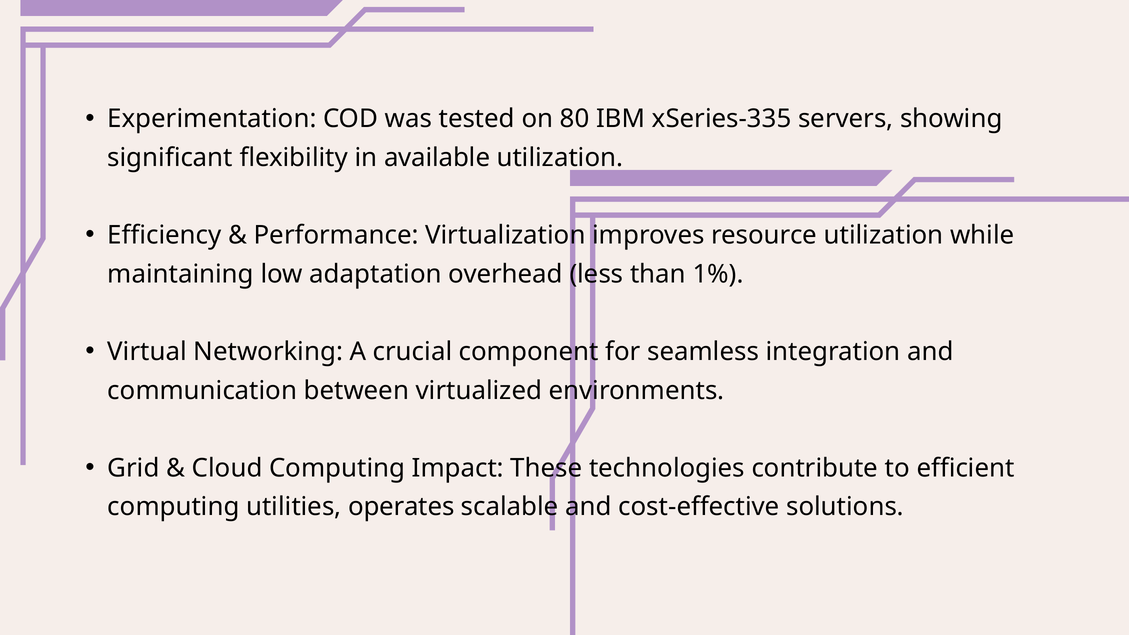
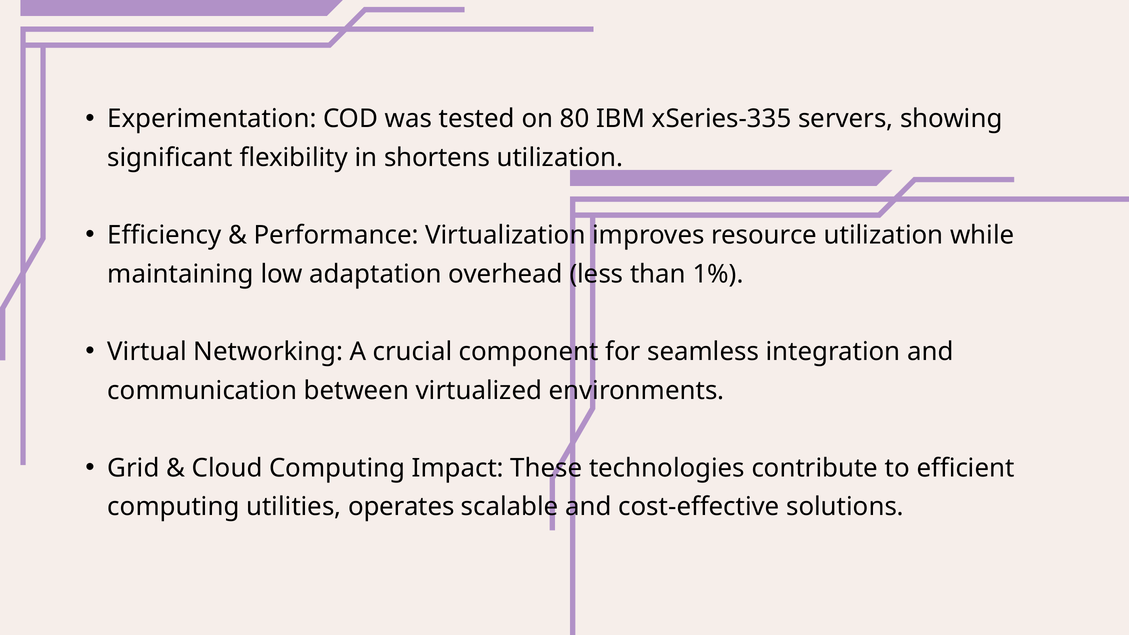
available: available -> shortens
